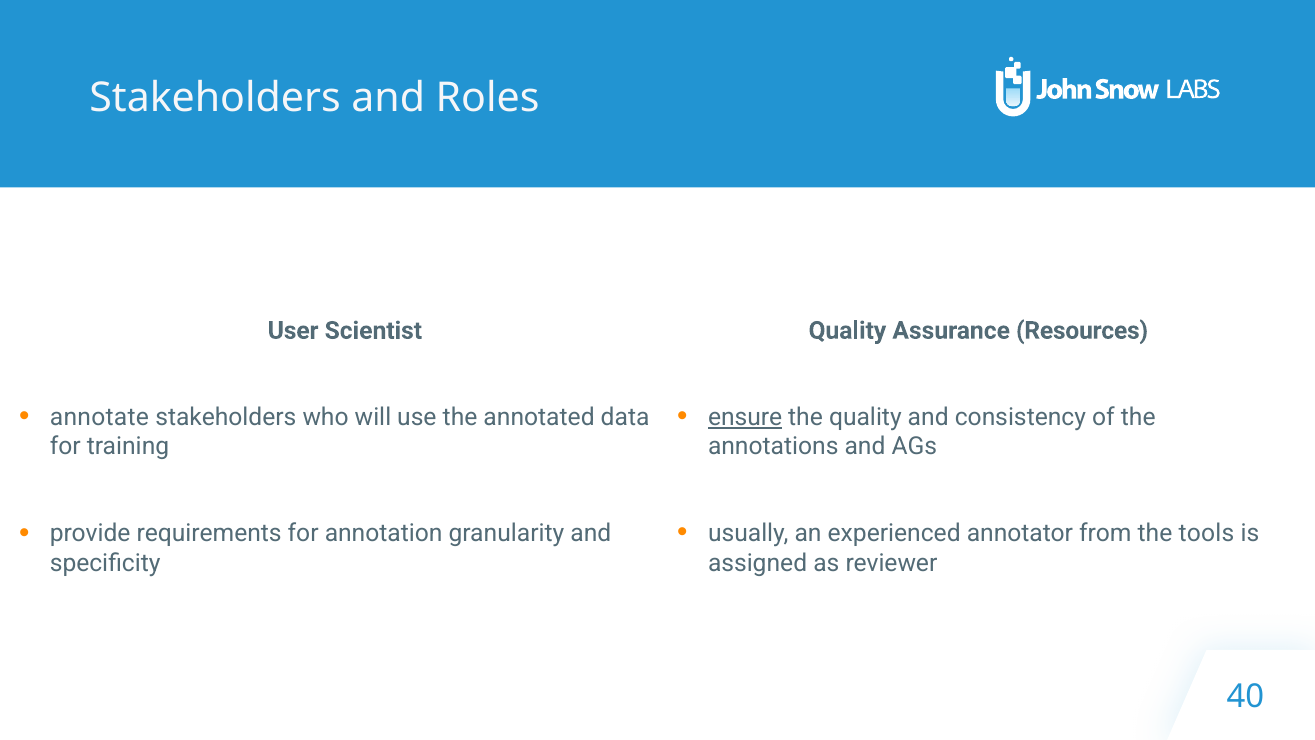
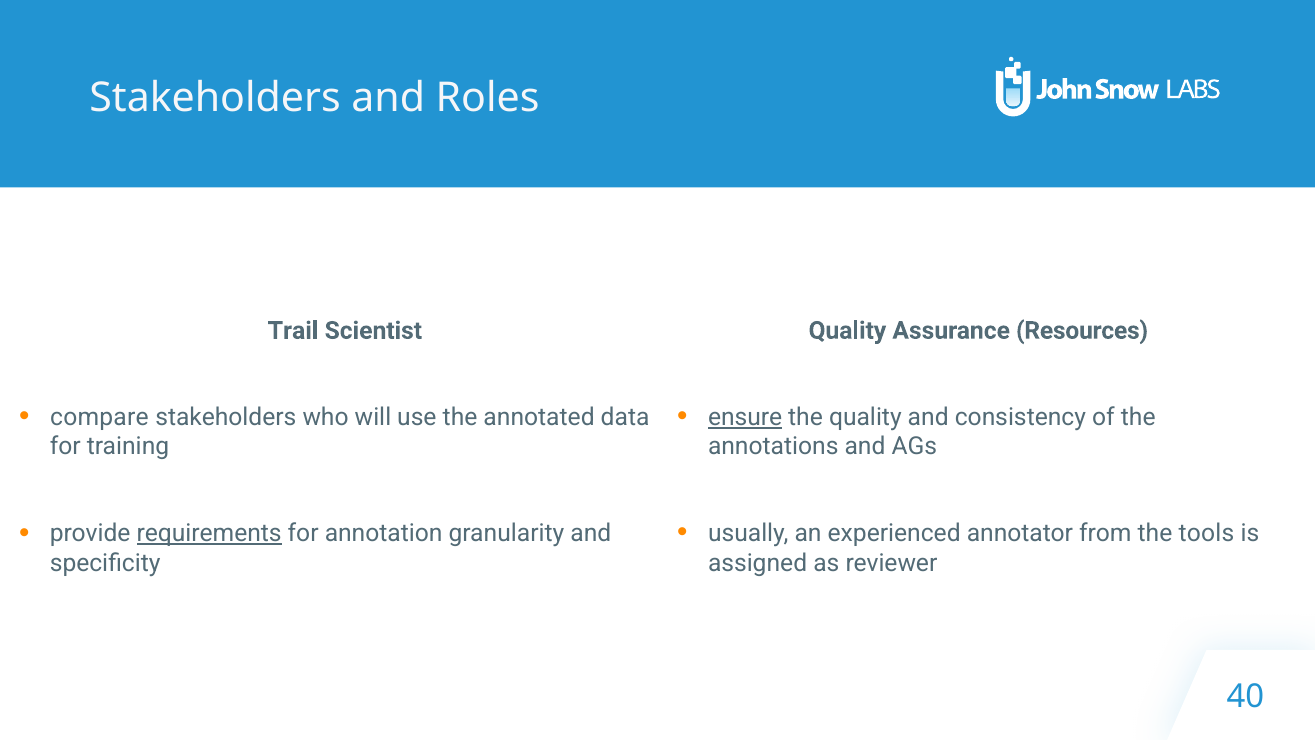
User: User -> Trail
annotate: annotate -> compare
requirements underline: none -> present
